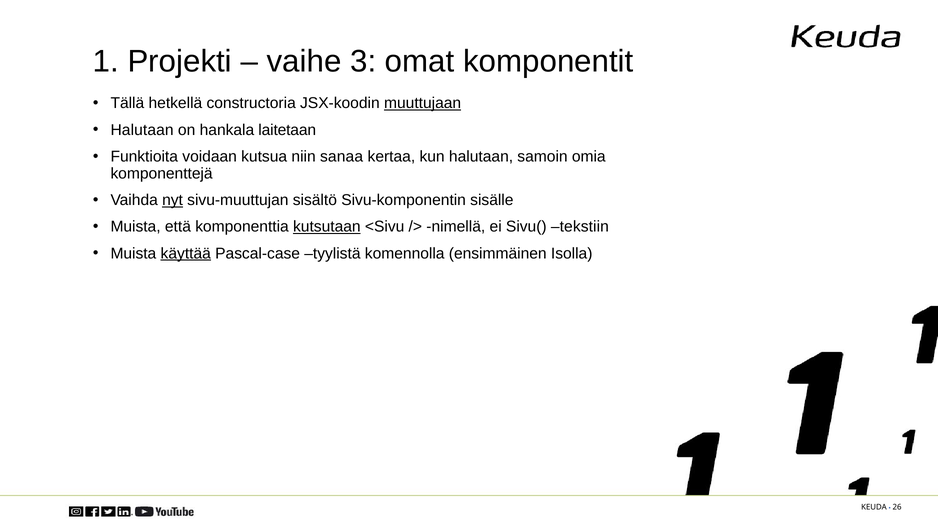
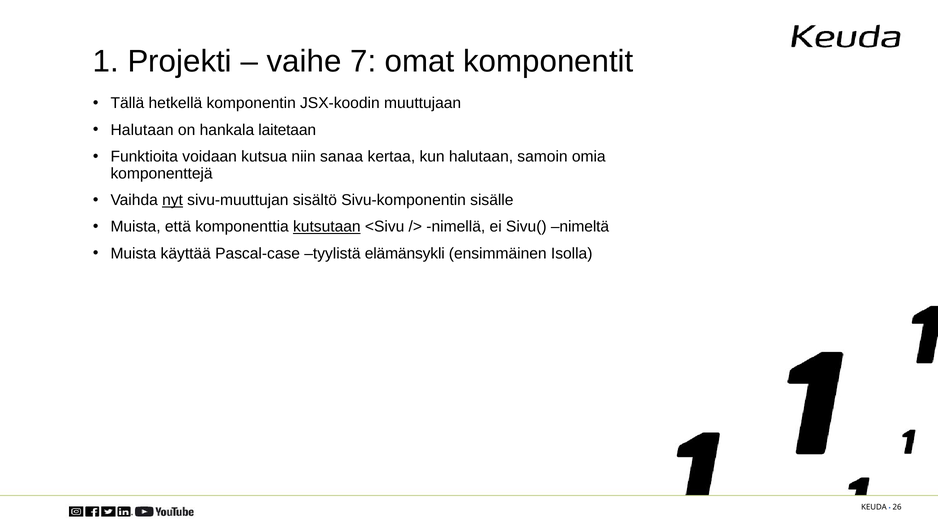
3: 3 -> 7
constructoria: constructoria -> komponentin
muuttujaan underline: present -> none
tekstiin: tekstiin -> nimeltä
käyttää underline: present -> none
komennolla: komennolla -> elämänsykli
